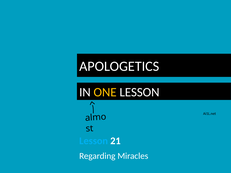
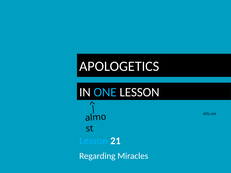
ONE colour: yellow -> light blue
